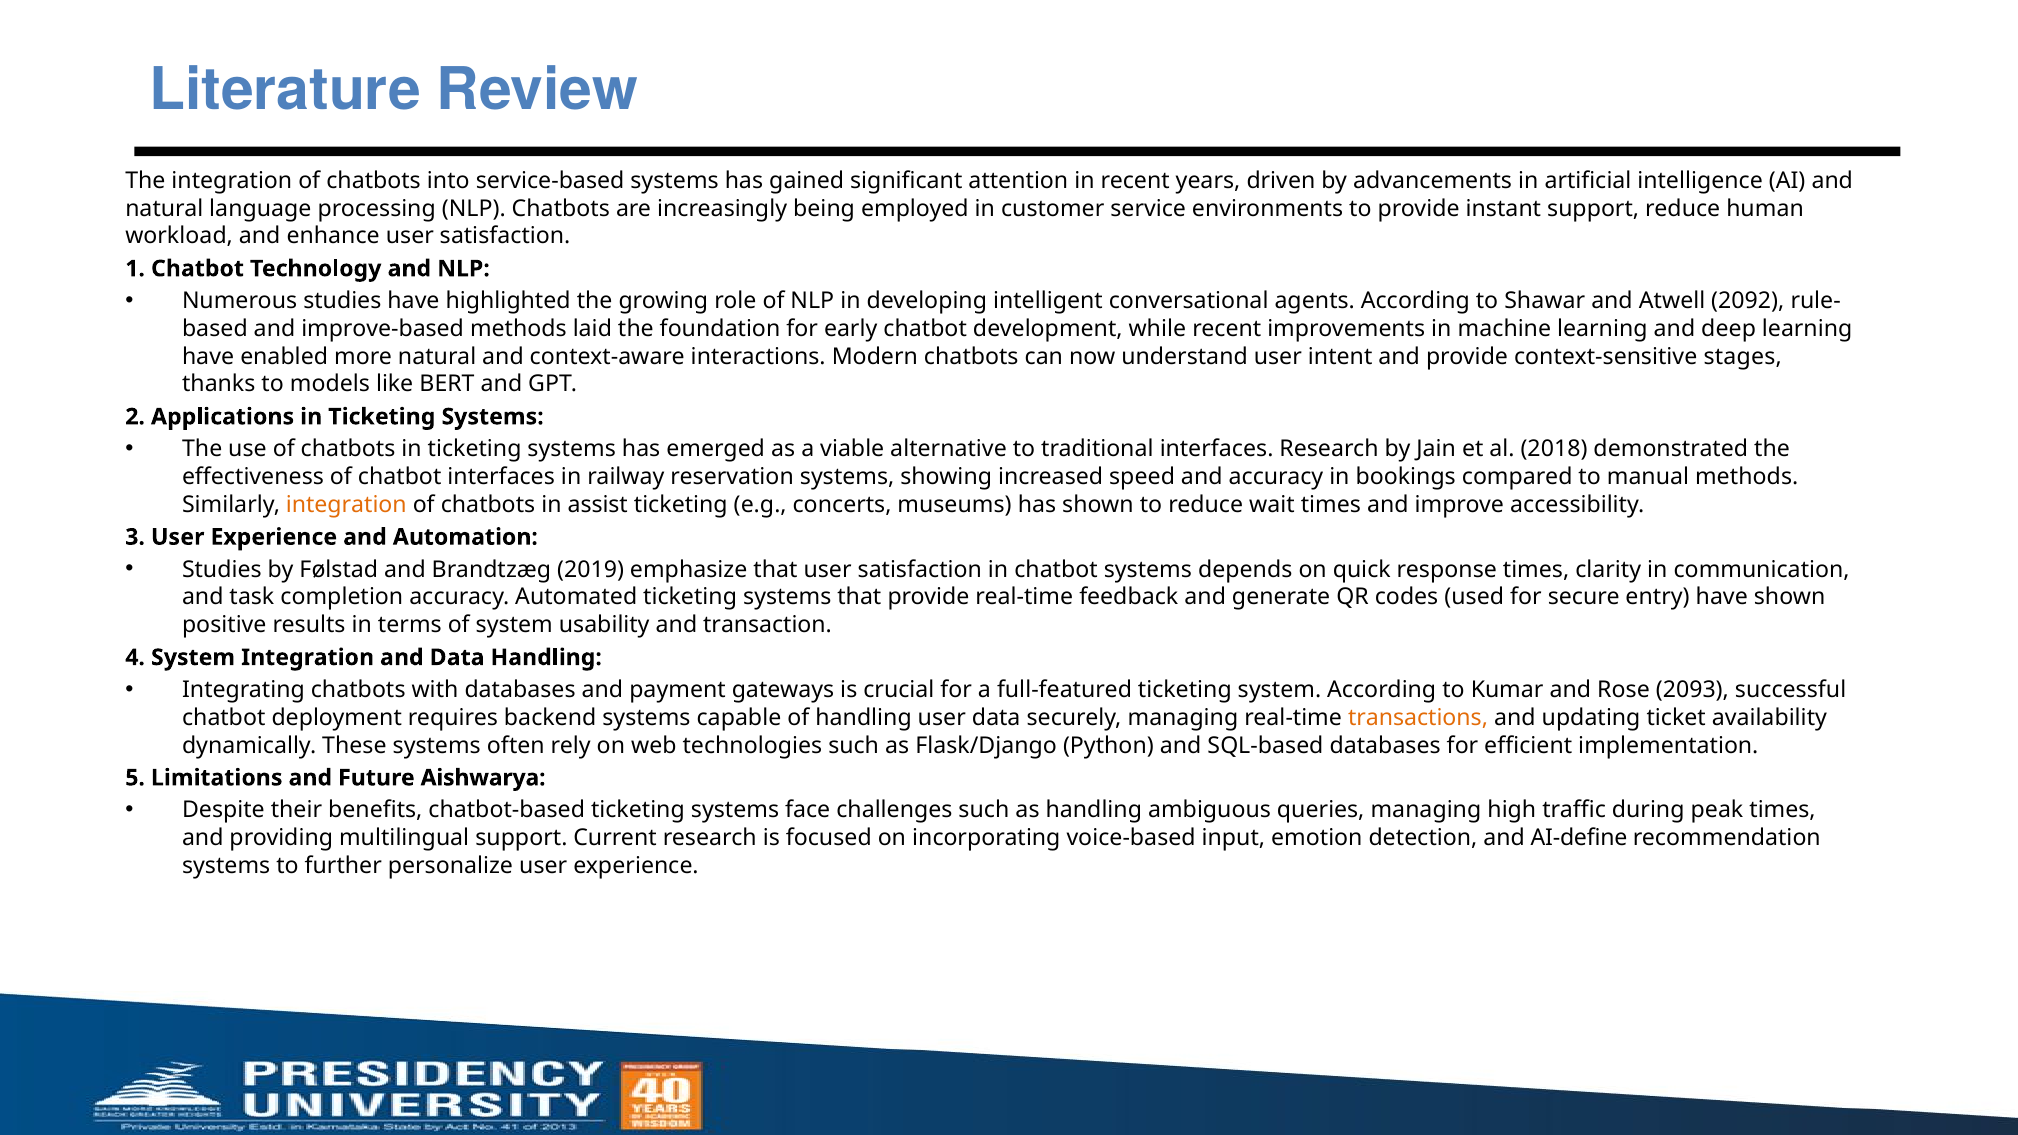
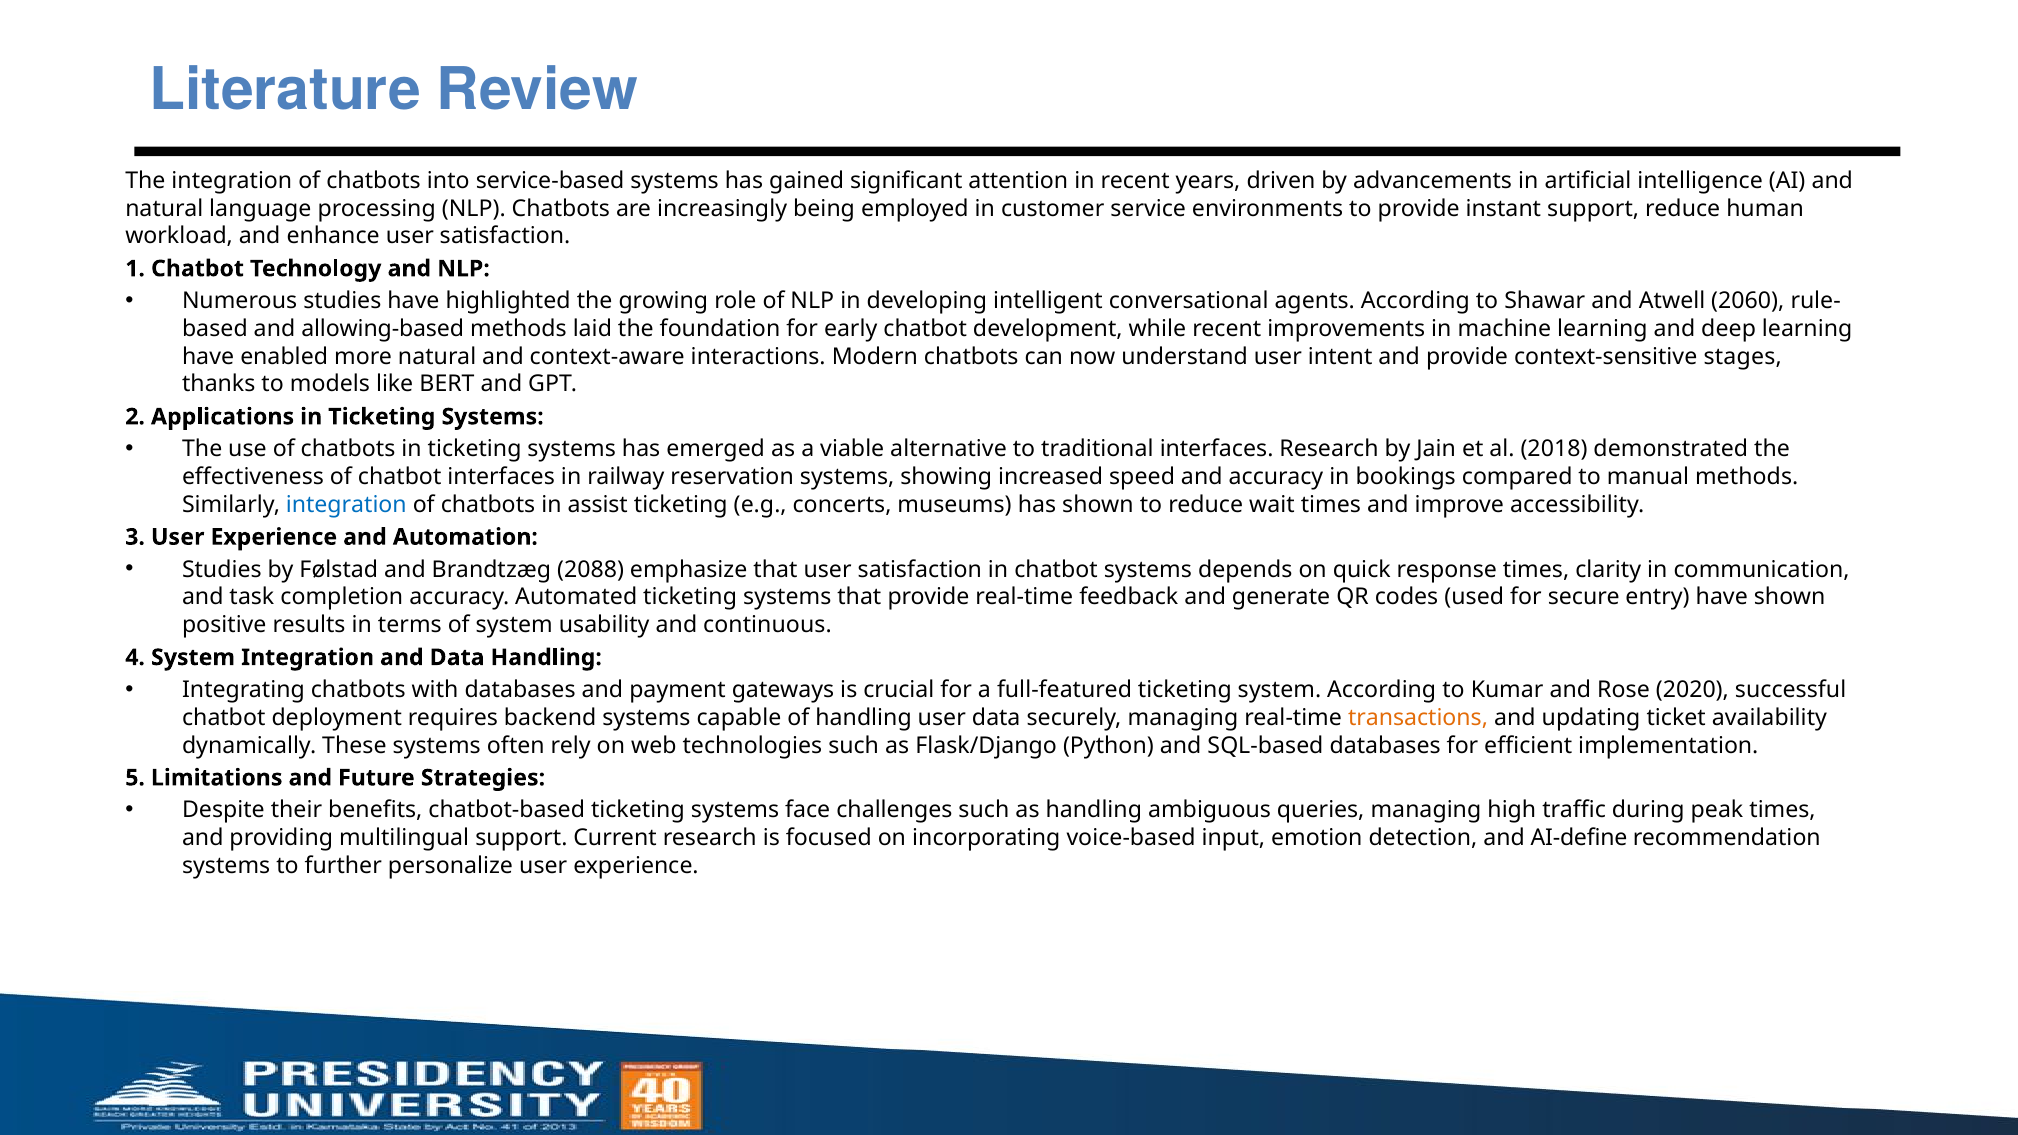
2092: 2092 -> 2060
improve-based: improve-based -> allowing-based
integration at (346, 505) colour: orange -> blue
2019: 2019 -> 2088
transaction: transaction -> continuous
2093: 2093 -> 2020
Aishwarya: Aishwarya -> Strategies
